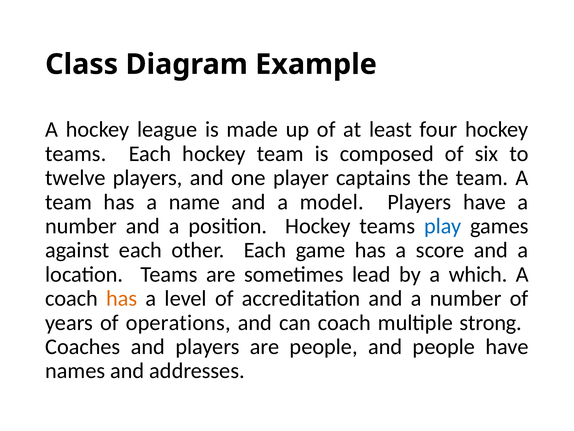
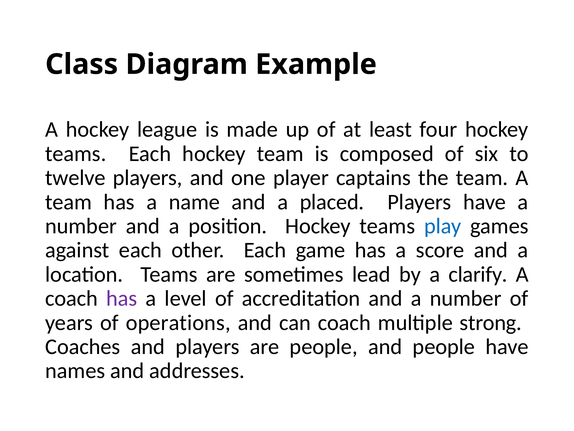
model: model -> placed
which: which -> clarify
has at (122, 298) colour: orange -> purple
